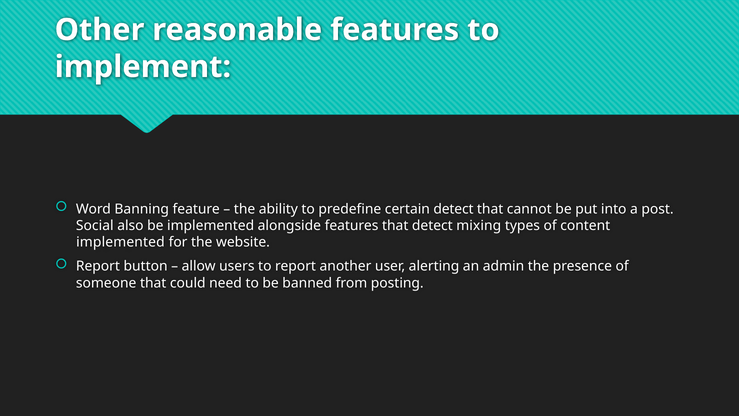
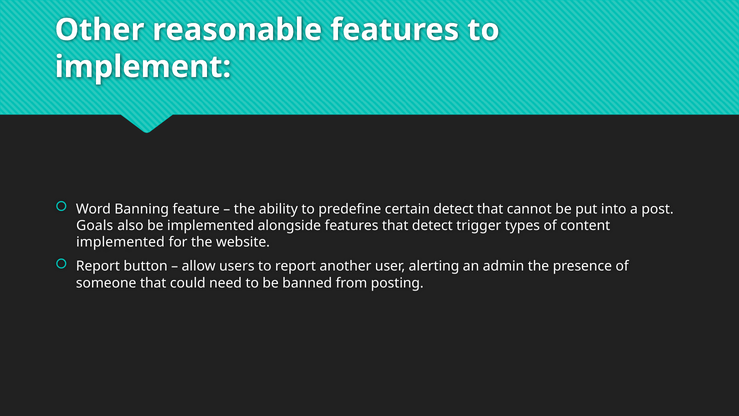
Social: Social -> Goals
mixing: mixing -> trigger
